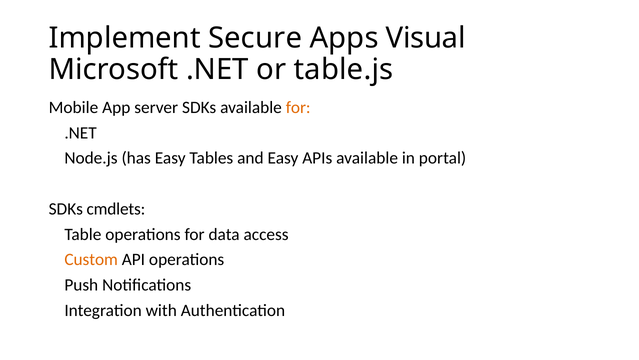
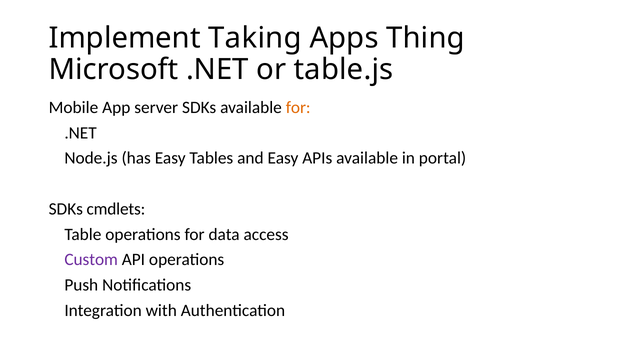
Secure: Secure -> Taking
Visual: Visual -> Thing
Custom colour: orange -> purple
